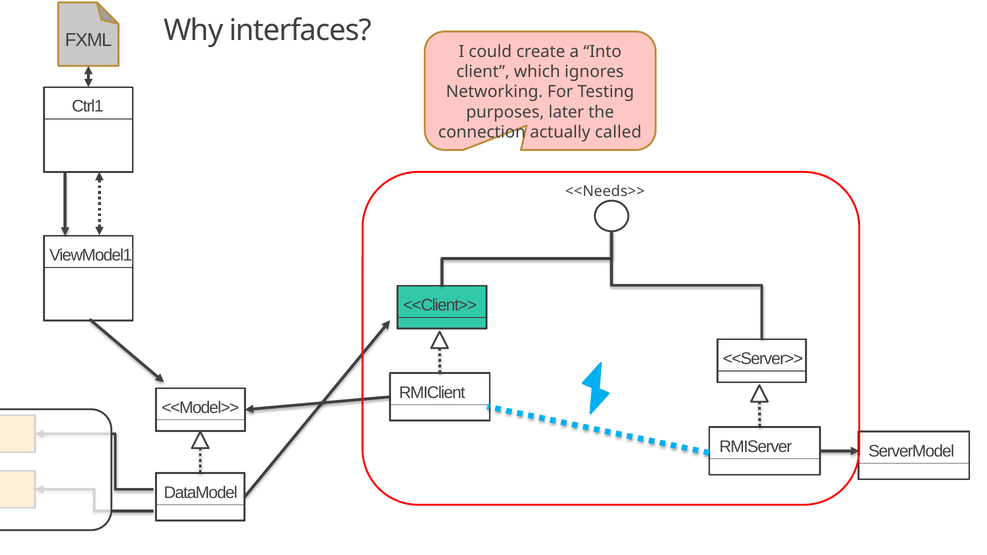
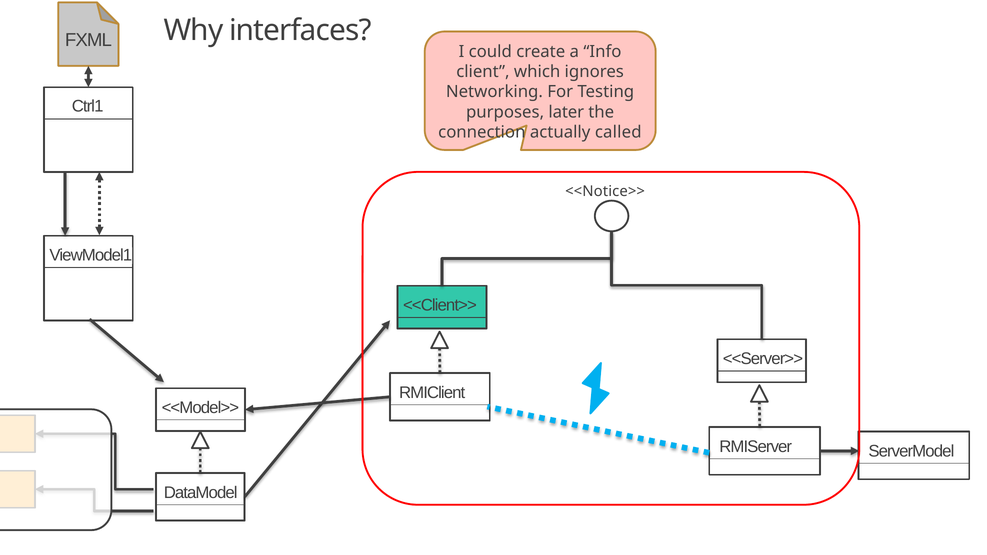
Into: Into -> Info
<<Needs>>: <<Needs>> -> <<Notice>>
